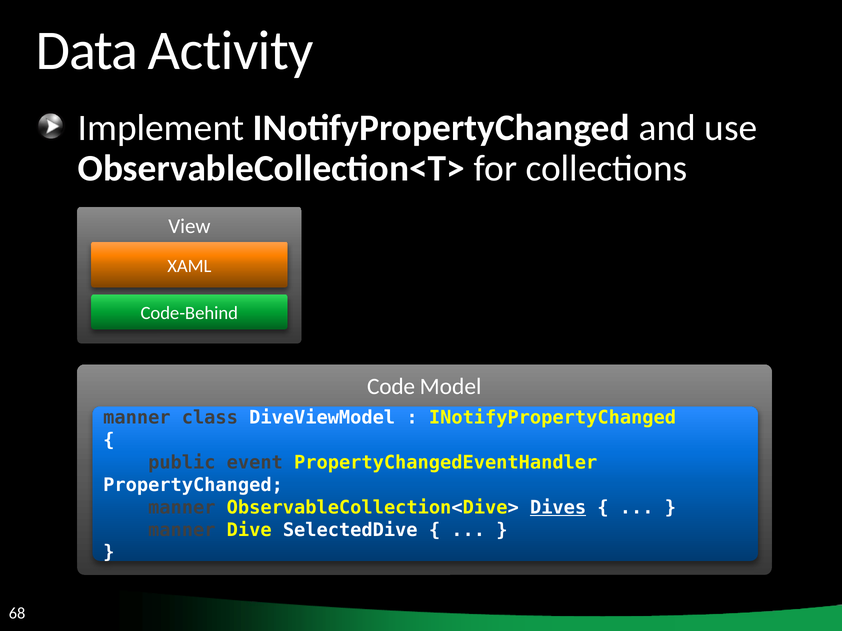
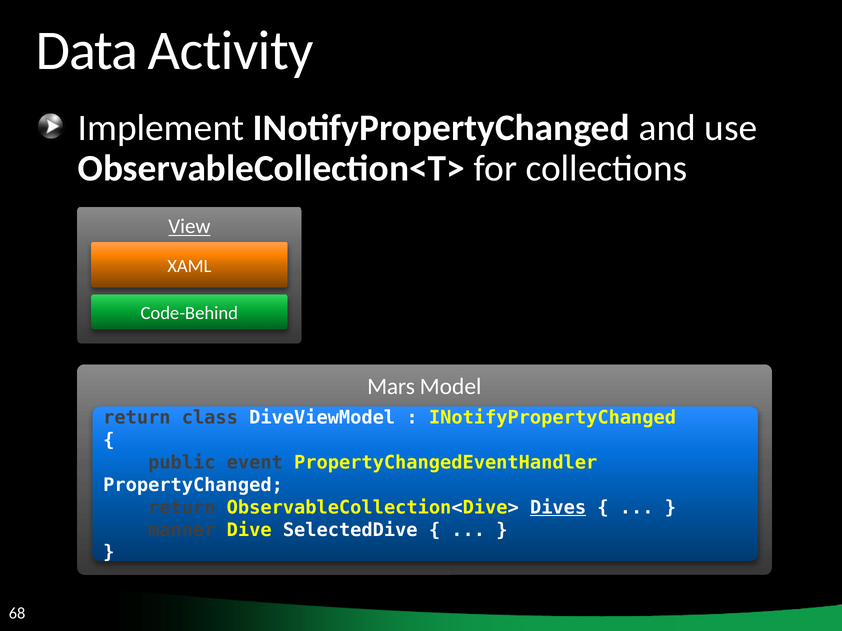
View underline: none -> present
Code: Code -> Mars
manner at (137, 418): manner -> return
manner at (182, 508): manner -> return
